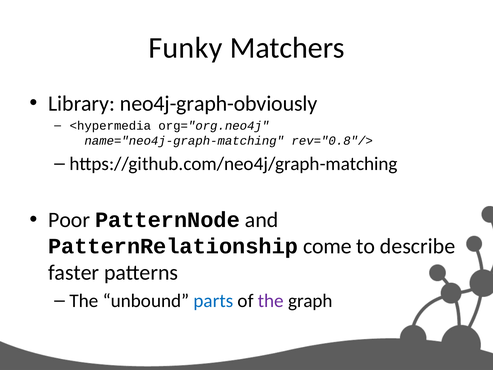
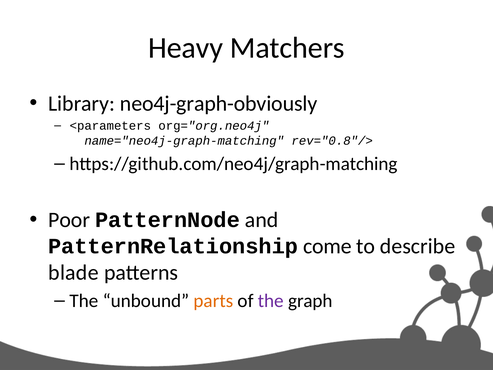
Funky: Funky -> Heavy
<hypermedia: <hypermedia -> <parameters
faster: faster -> blade
parts colour: blue -> orange
